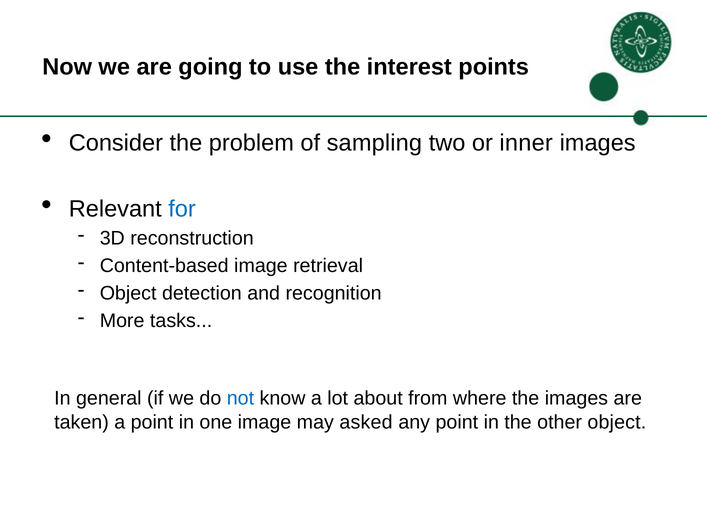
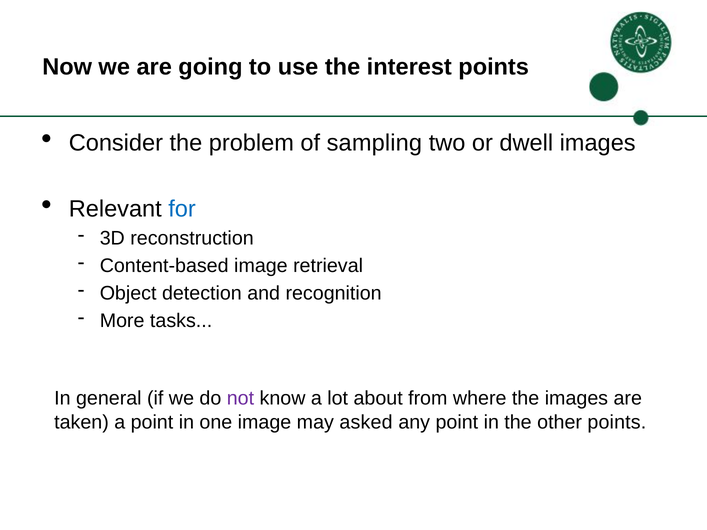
inner: inner -> dwell
not colour: blue -> purple
other object: object -> points
